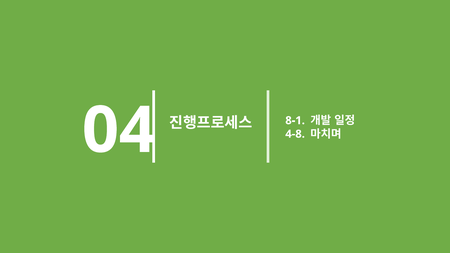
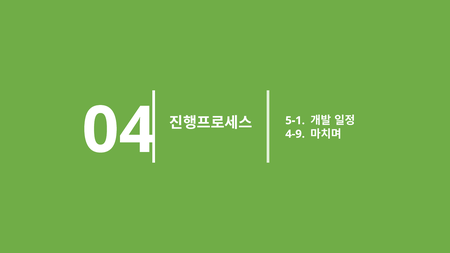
8-1: 8-1 -> 5-1
4-8: 4-8 -> 4-9
